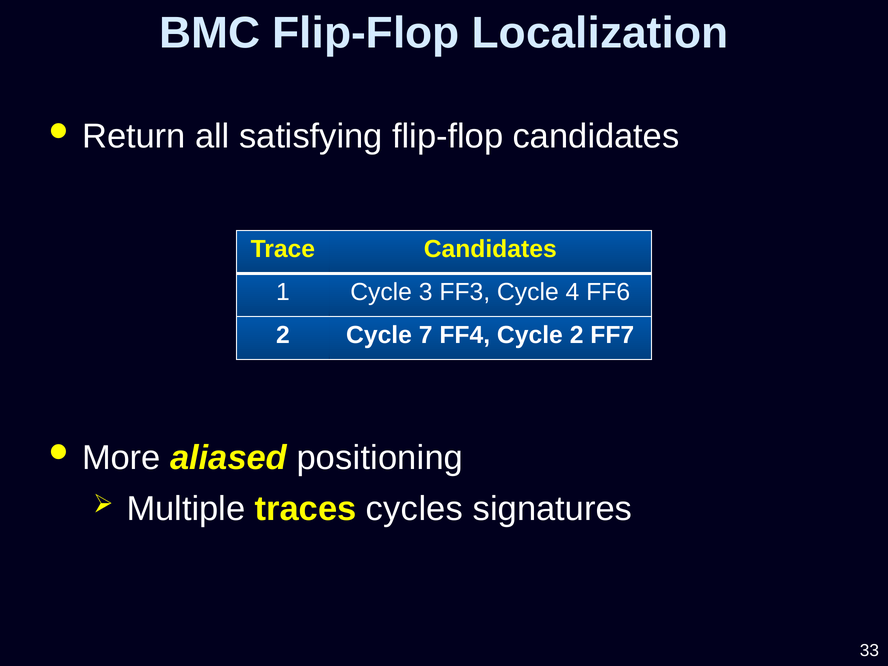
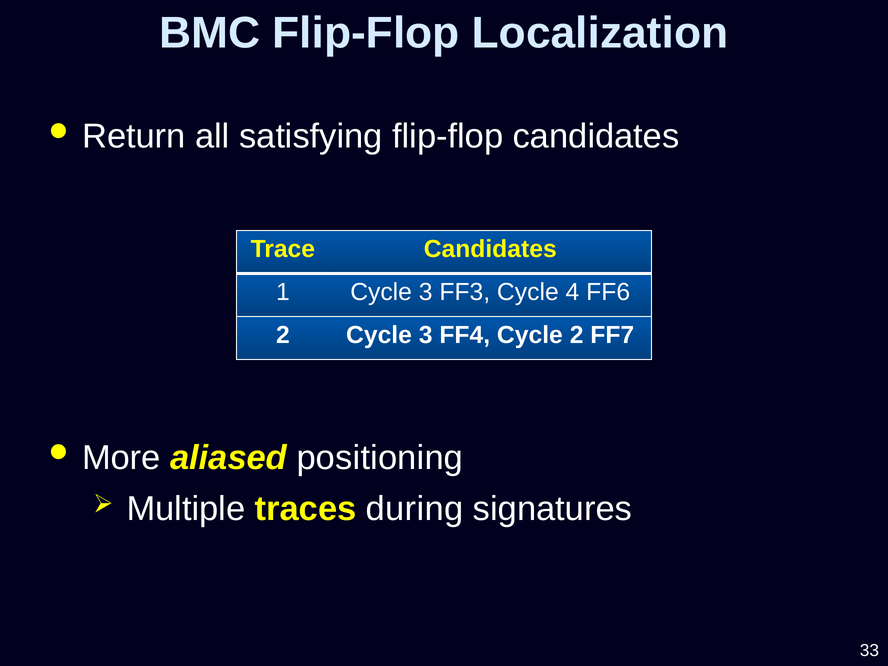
2 Cycle 7: 7 -> 3
cycles: cycles -> during
